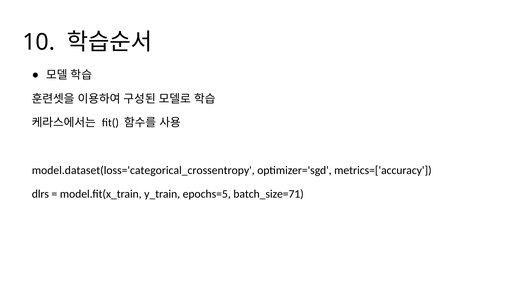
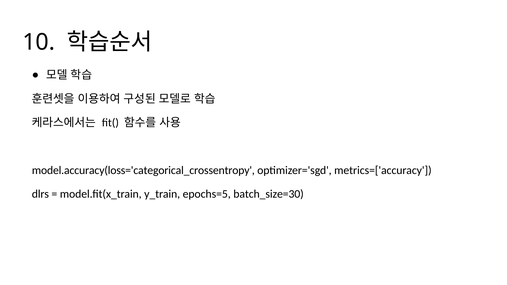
model.dataset(loss='categorical_crossentropy: model.dataset(loss='categorical_crossentropy -> model.accuracy(loss='categorical_crossentropy
batch_size=71: batch_size=71 -> batch_size=30
